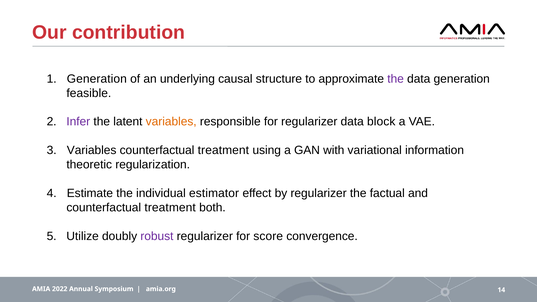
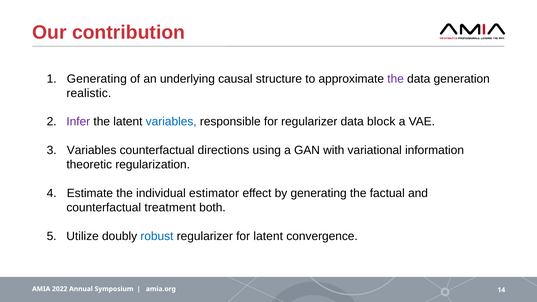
Generation at (97, 79): Generation -> Generating
feasible: feasible -> realistic
variables at (171, 122) colour: orange -> blue
treatment at (223, 150): treatment -> directions
by regularizer: regularizer -> generating
robust colour: purple -> blue
for score: score -> latent
